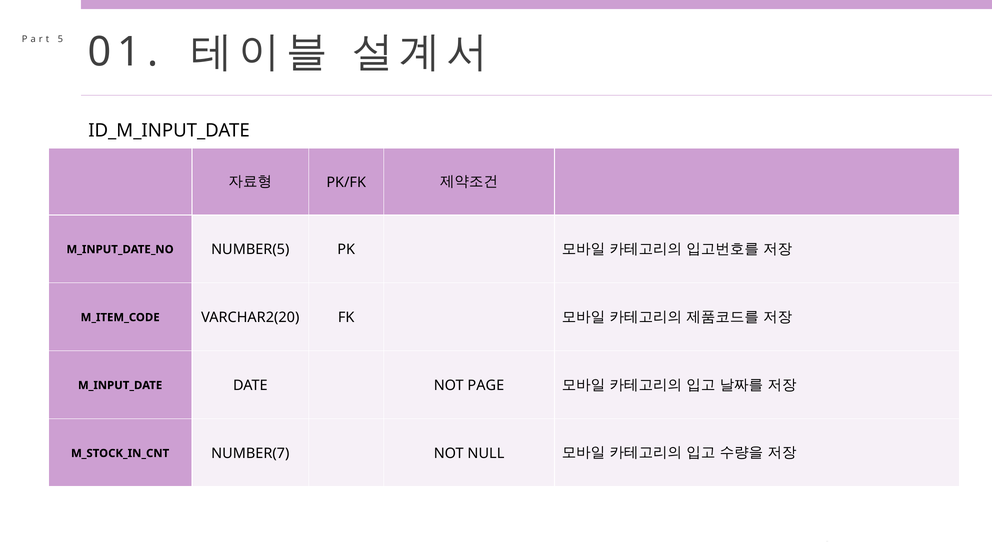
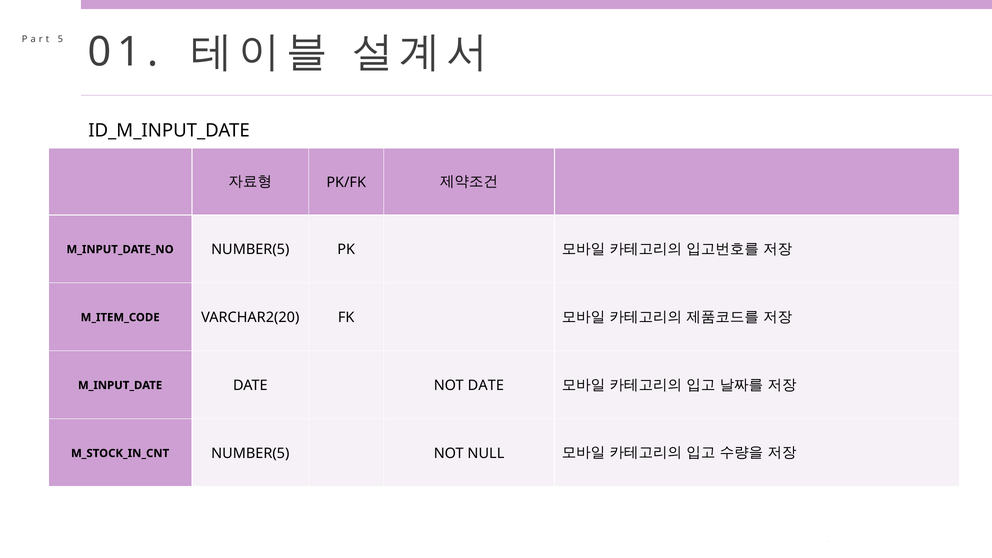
NOT PAGE: PAGE -> DATE
NUMBER(7 at (250, 454): NUMBER(7 -> NUMBER(5
